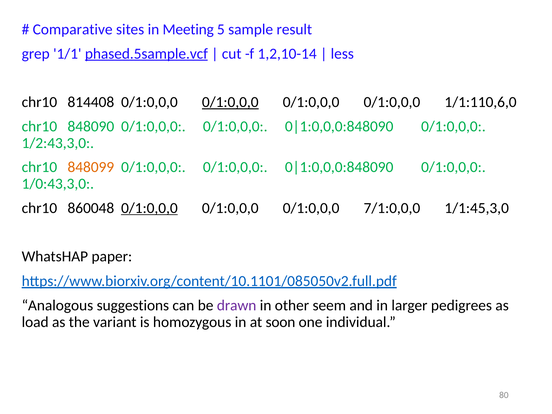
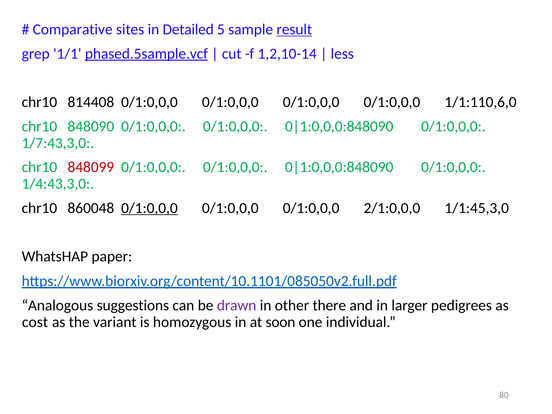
Meeting: Meeting -> Detailed
result underline: none -> present
0/1:0,0,0 at (230, 102) underline: present -> none
1/2:43,3,0: 1/2:43,3,0 -> 1/7:43,3,0
848099 colour: orange -> red
1/0:43,3,0: 1/0:43,3,0 -> 1/4:43,3,0
7/1:0,0,0: 7/1:0,0,0 -> 2/1:0,0,0
seem: seem -> there
load: load -> cost
